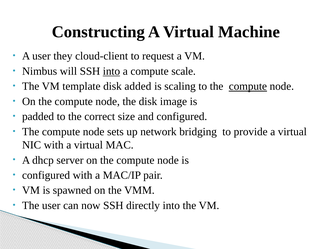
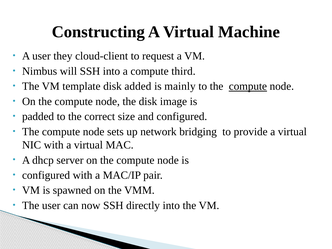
into at (111, 71) underline: present -> none
scale: scale -> third
scaling: scaling -> mainly
